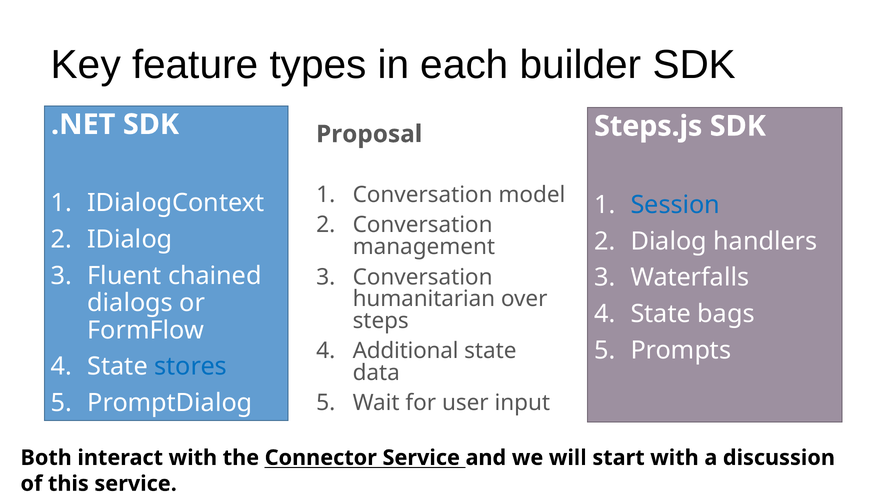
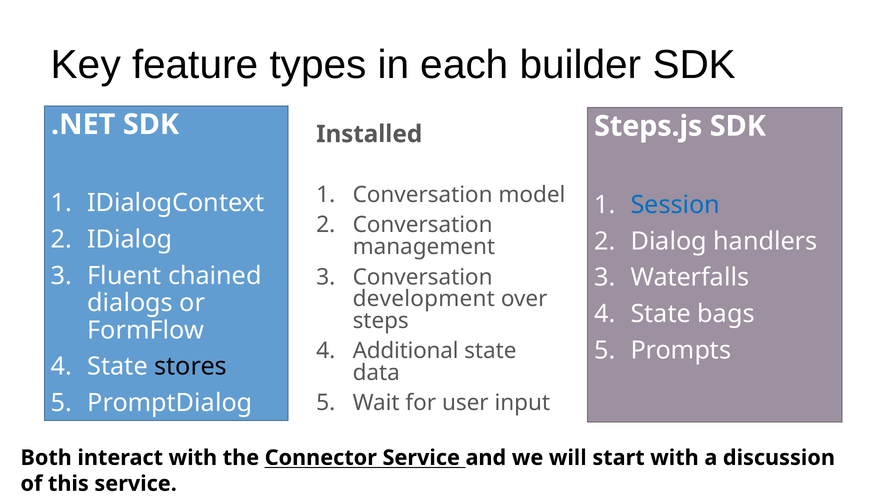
Proposal: Proposal -> Installed
humanitarian: humanitarian -> development
stores colour: blue -> black
